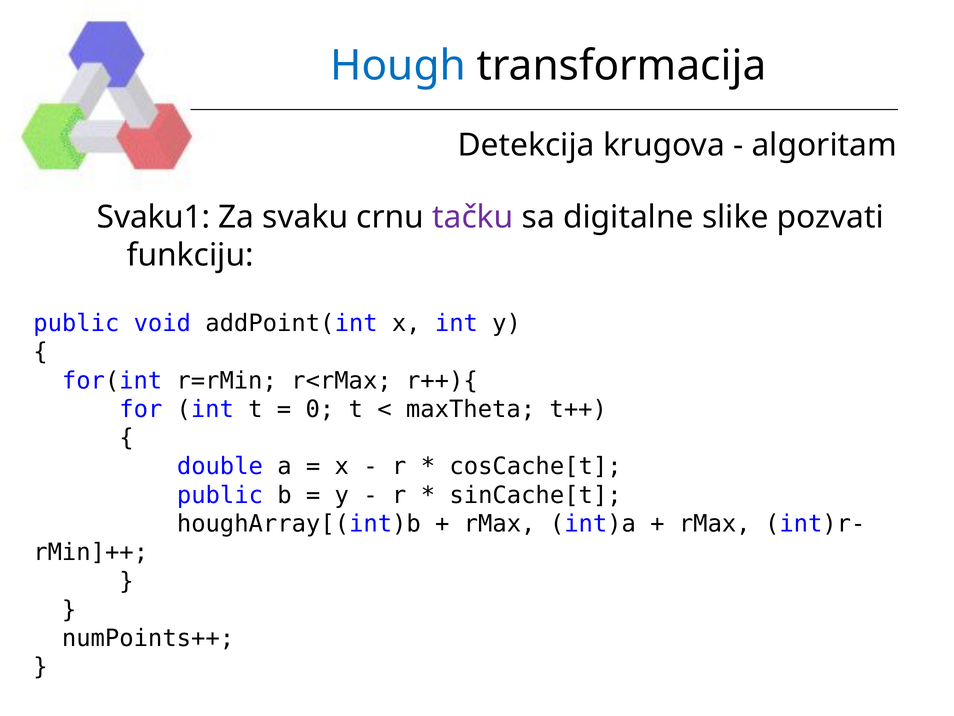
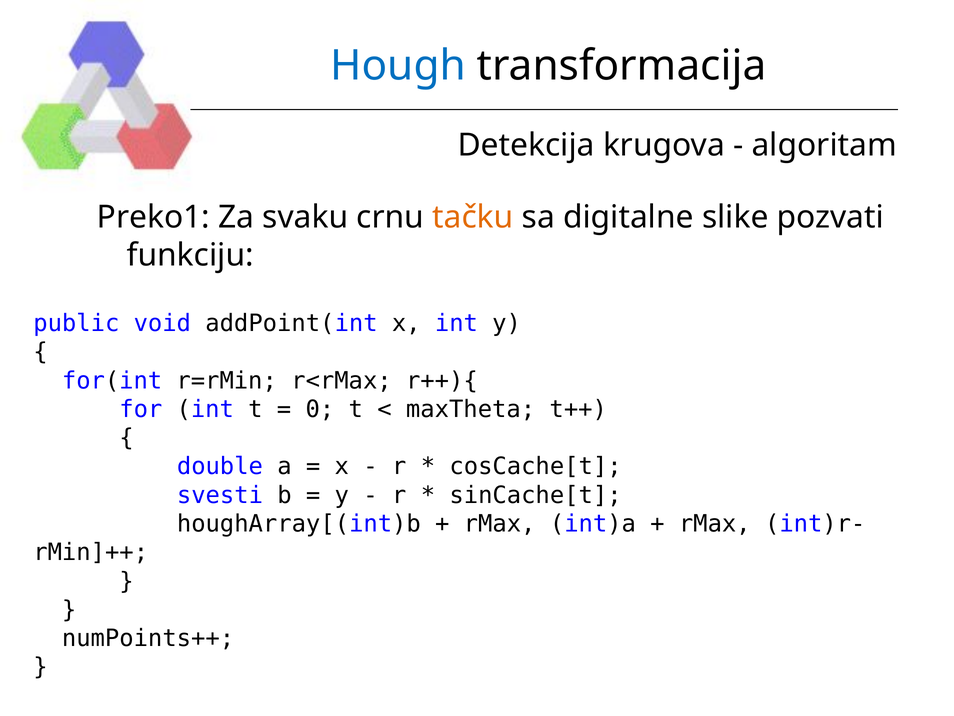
Svaku1: Svaku1 -> Preko1
tačku colour: purple -> orange
public at (220, 495): public -> svesti
